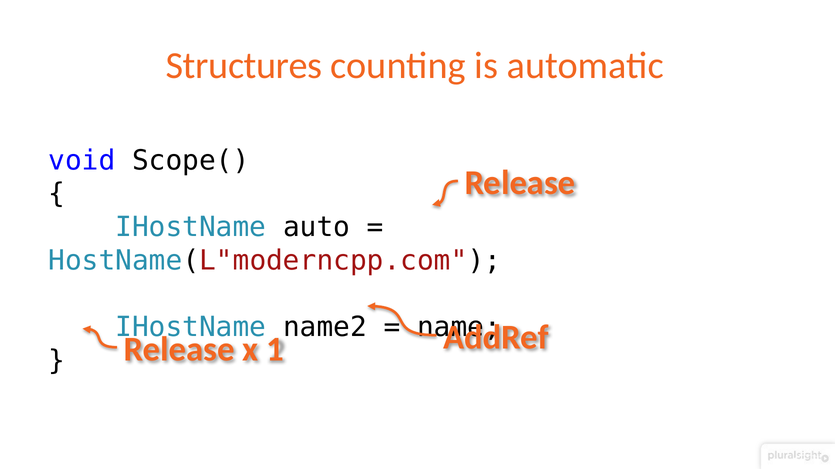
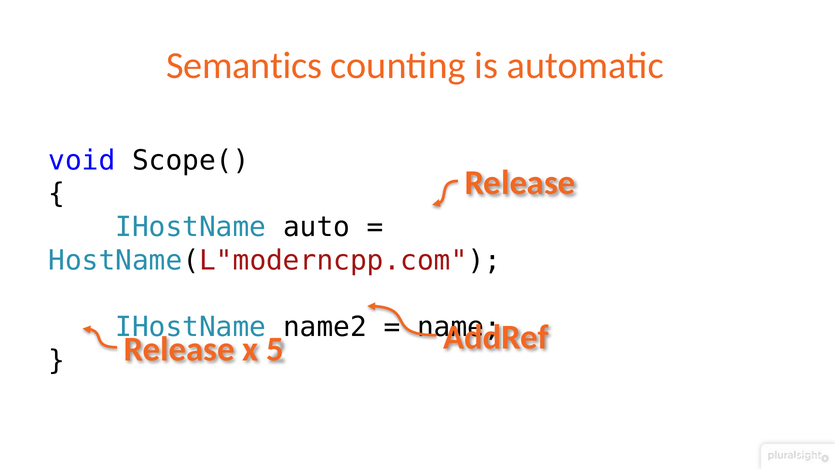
Structures: Structures -> Semantics
1: 1 -> 5
